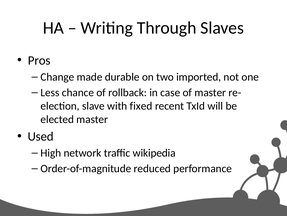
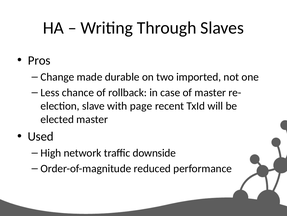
fixed: fixed -> page
wikipedia: wikipedia -> downside
